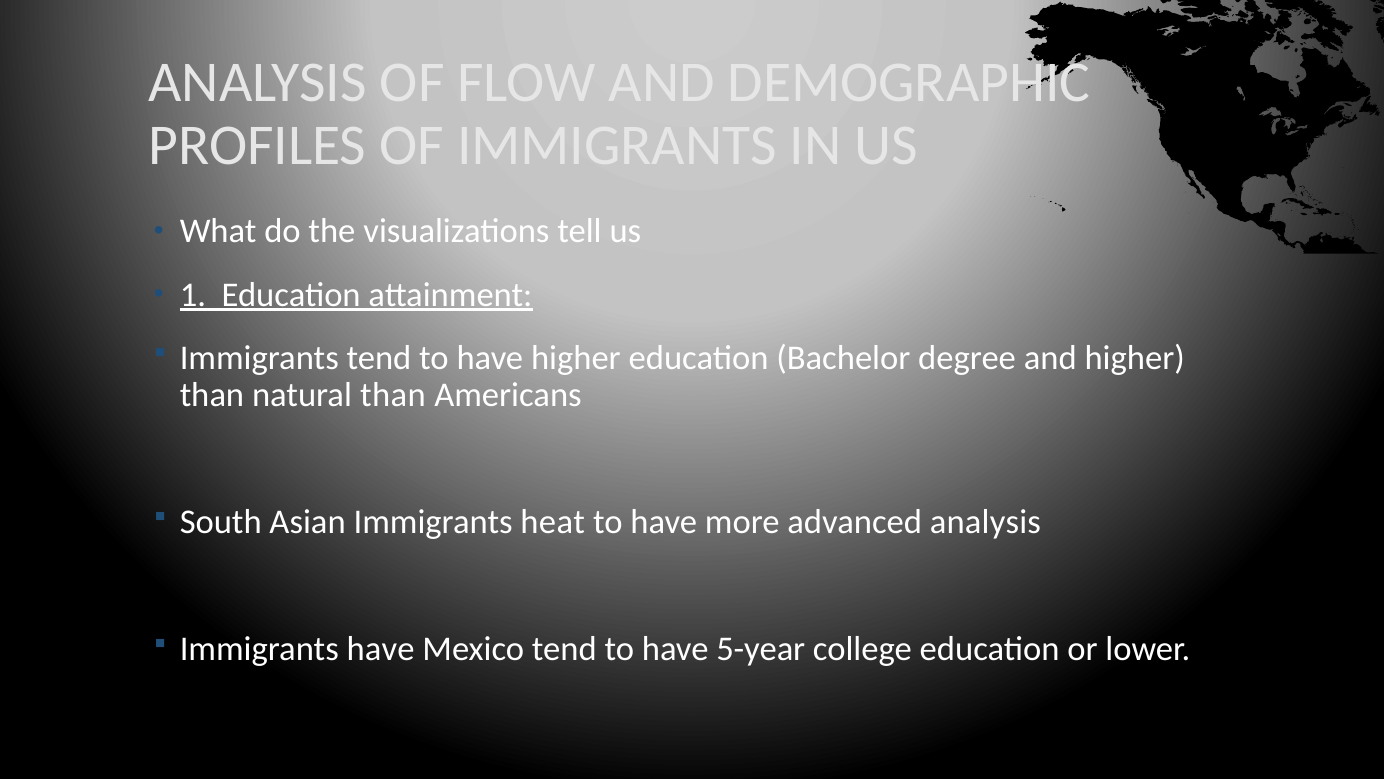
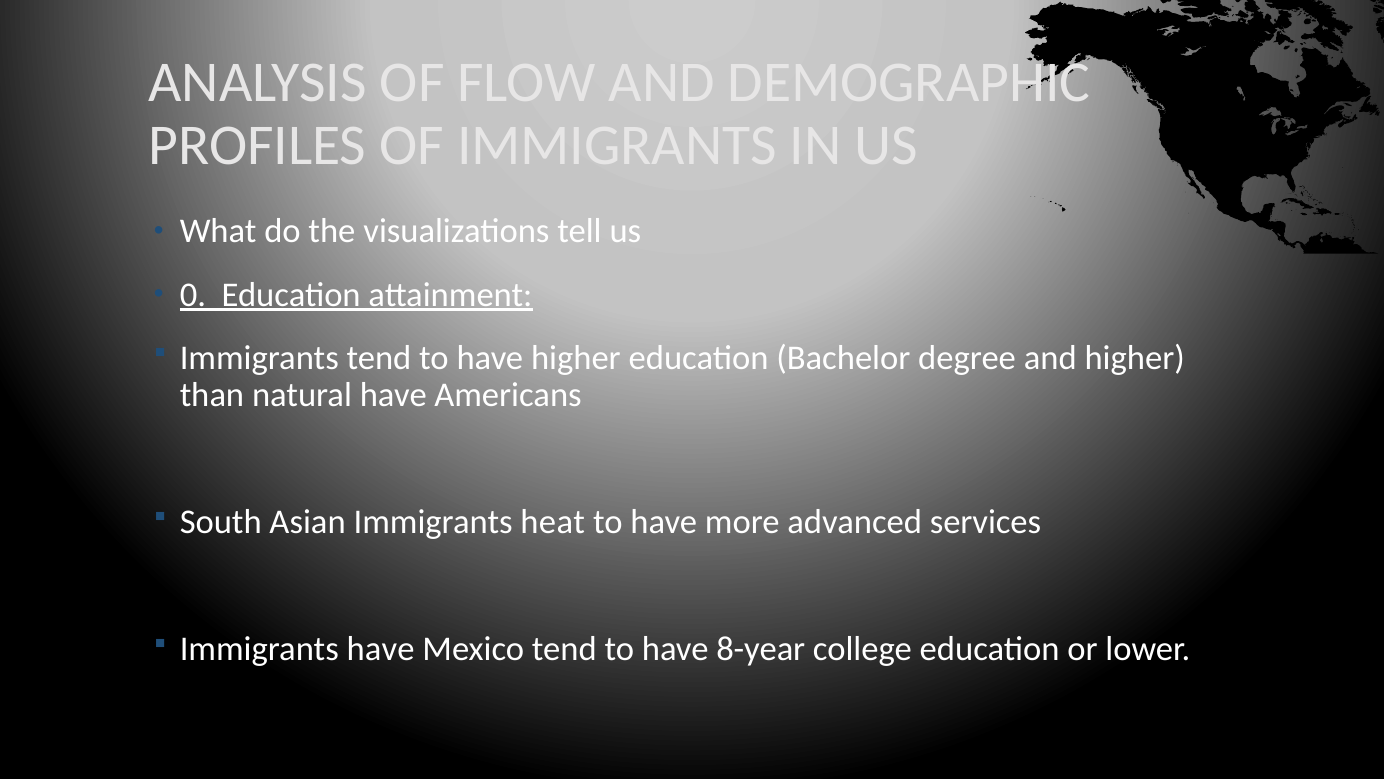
1: 1 -> 0
natural than: than -> have
advanced analysis: analysis -> services
5-year: 5-year -> 8-year
